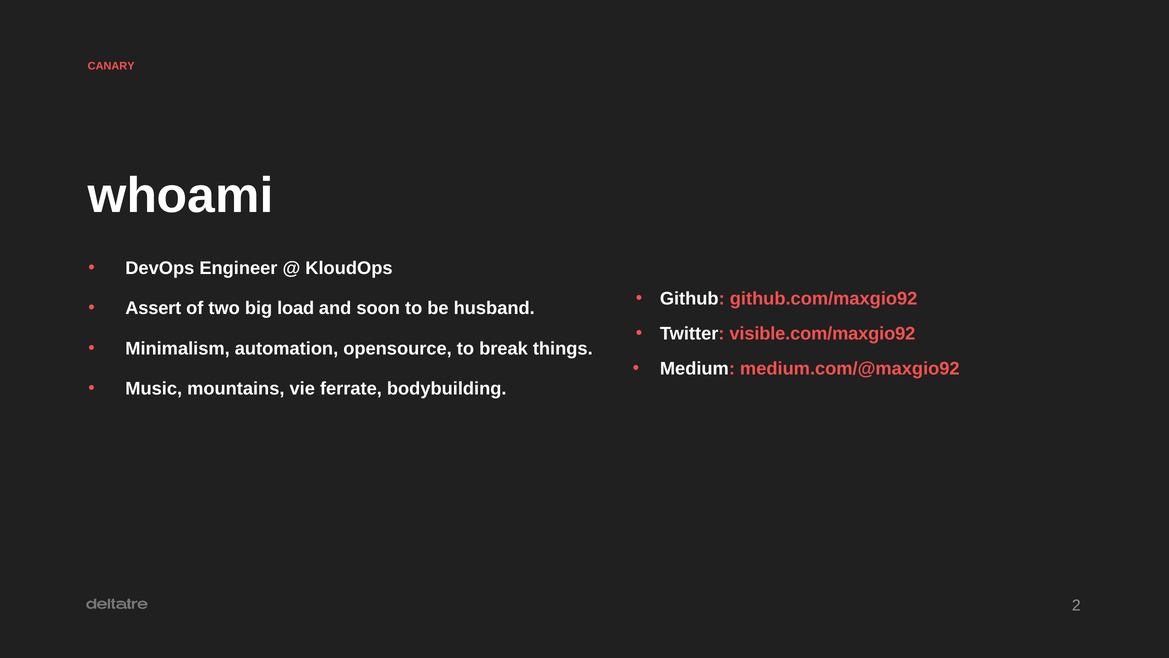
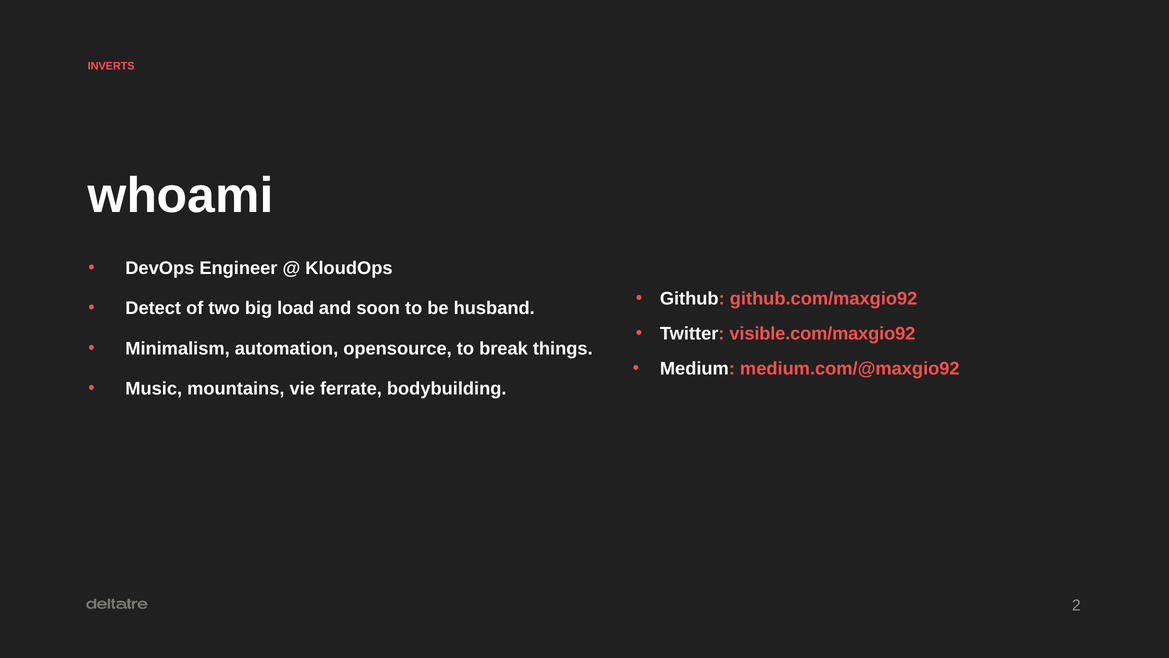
CANARY: CANARY -> INVERTS
Assert: Assert -> Detect
